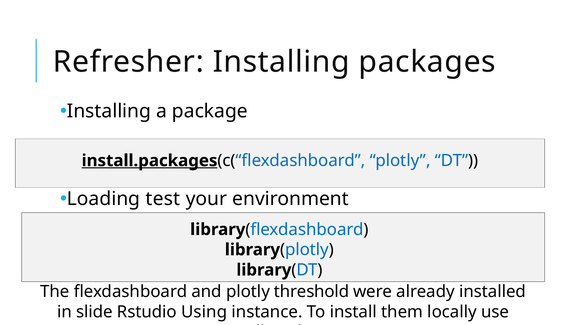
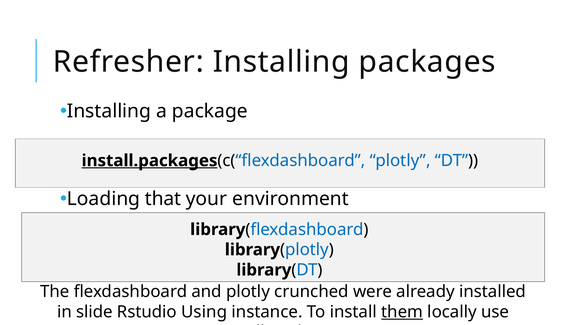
test: test -> that
threshold: threshold -> crunched
them underline: none -> present
